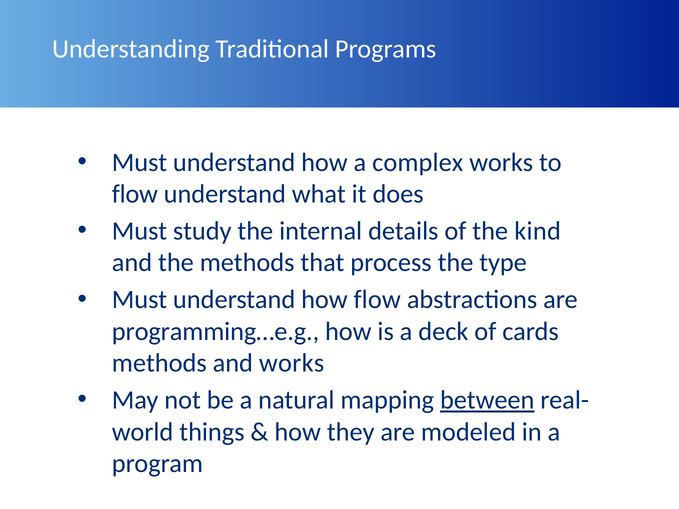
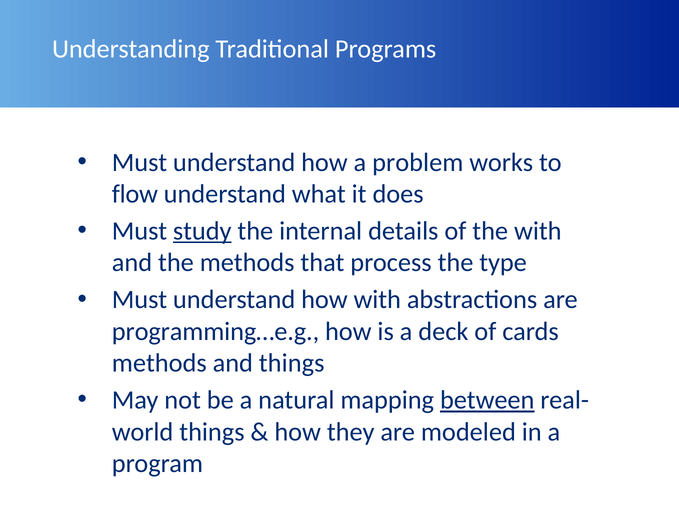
complex: complex -> problem
study underline: none -> present
the kind: kind -> with
how flow: flow -> with
and works: works -> things
